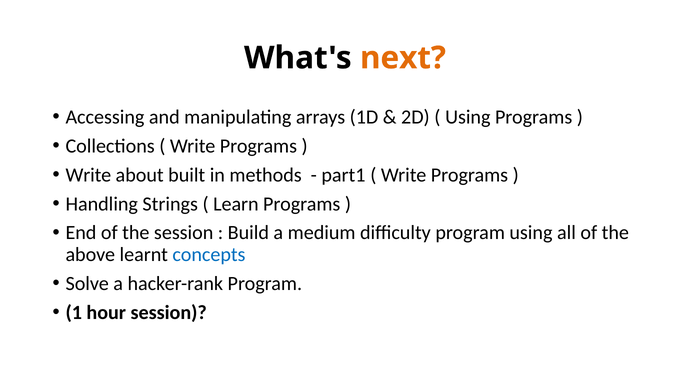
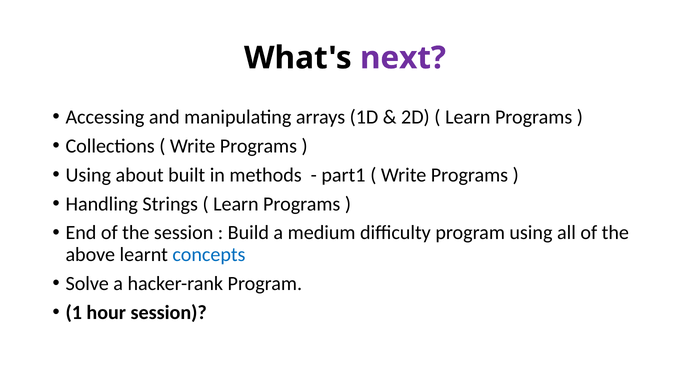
next colour: orange -> purple
Using at (468, 117): Using -> Learn
Write at (88, 175): Write -> Using
